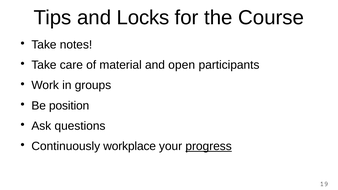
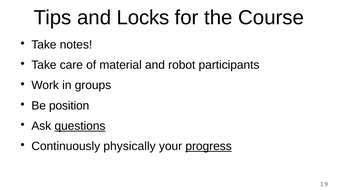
open: open -> robot
questions underline: none -> present
workplace: workplace -> physically
